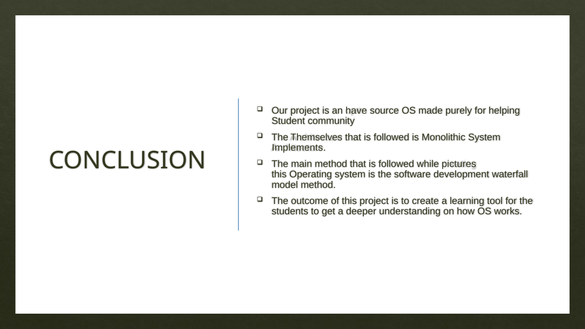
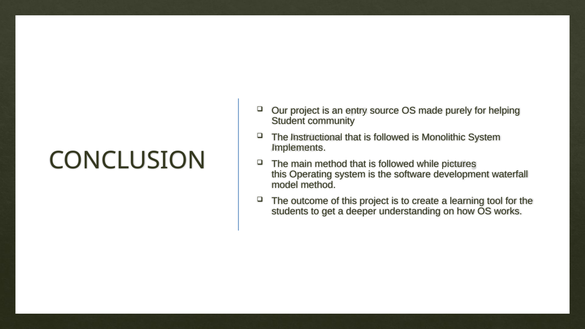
have: have -> entry
Themselves: Themselves -> Instructional
